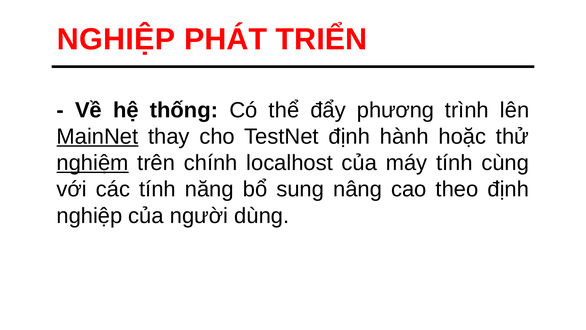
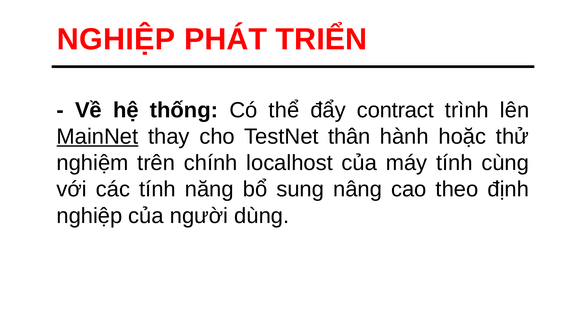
phương: phương -> contract
TestNet định: định -> thân
nghiệm underline: present -> none
